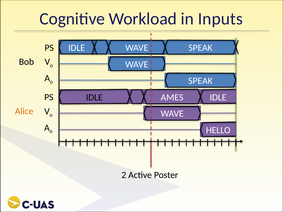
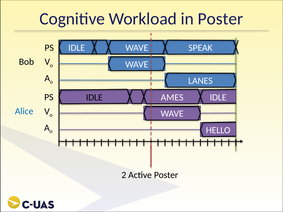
in Inputs: Inputs -> Poster
SPEAK at (200, 81): SPEAK -> LANES
Alice colour: orange -> blue
